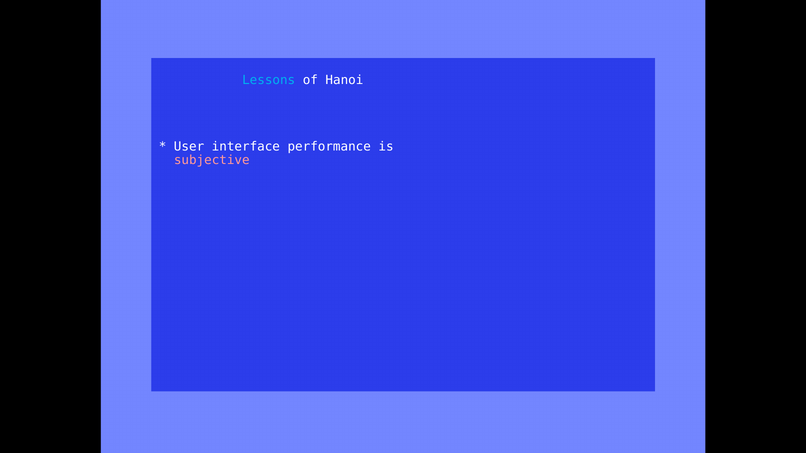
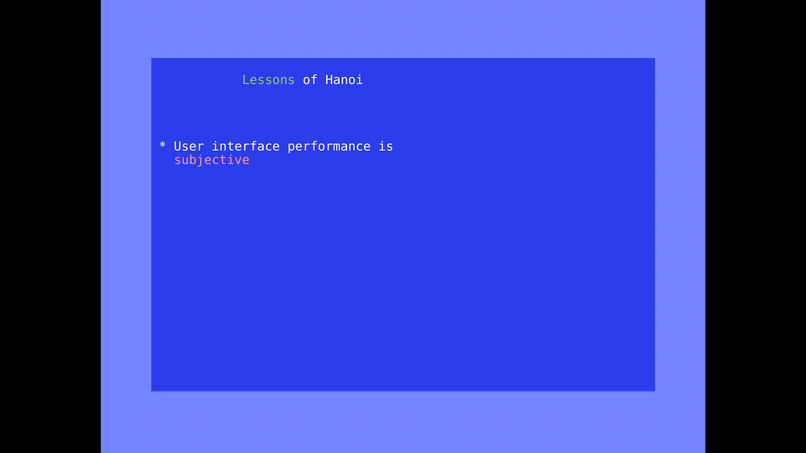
Lessons colour: light blue -> light green
